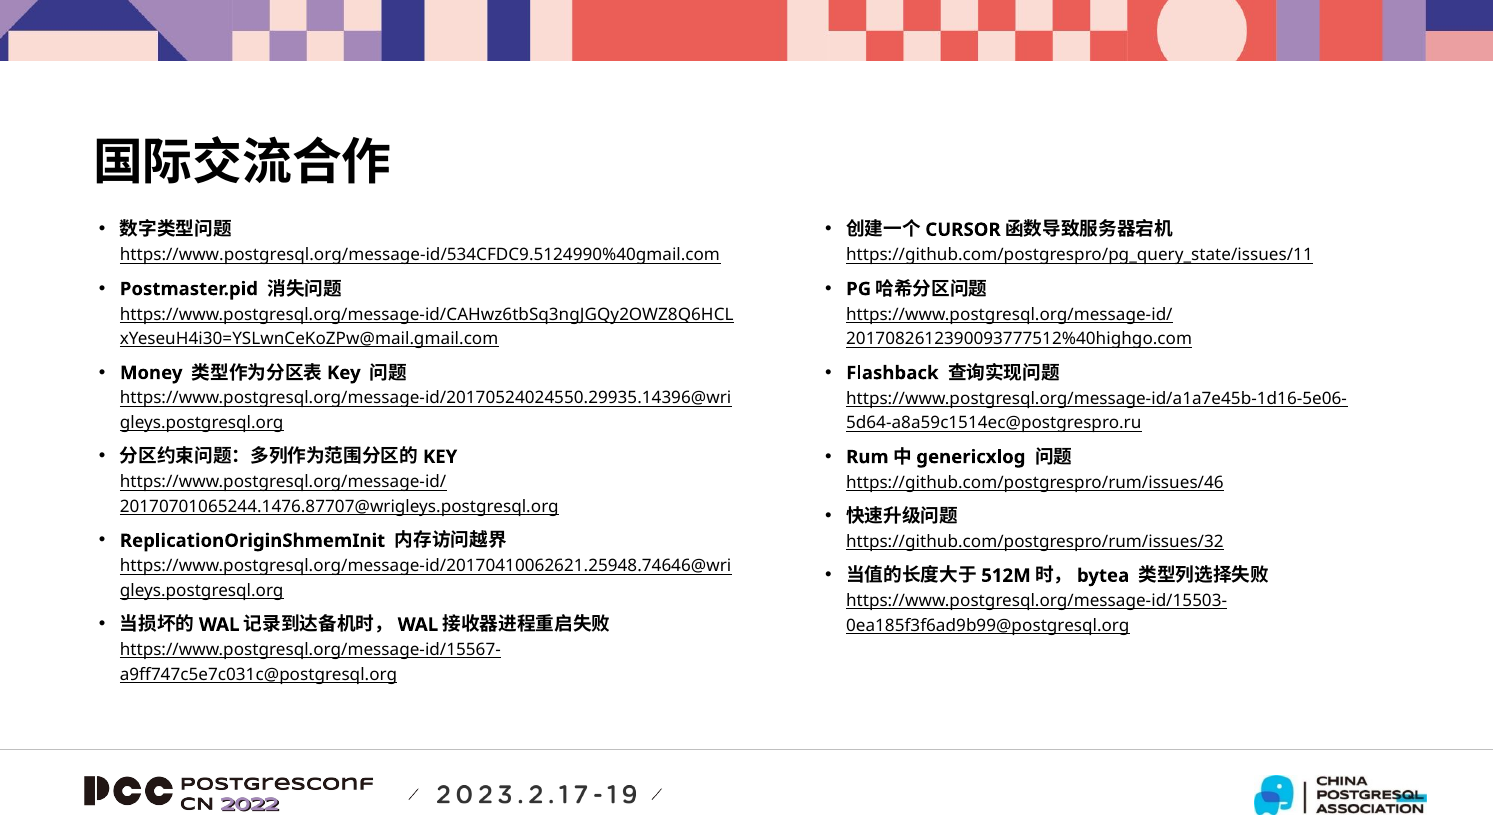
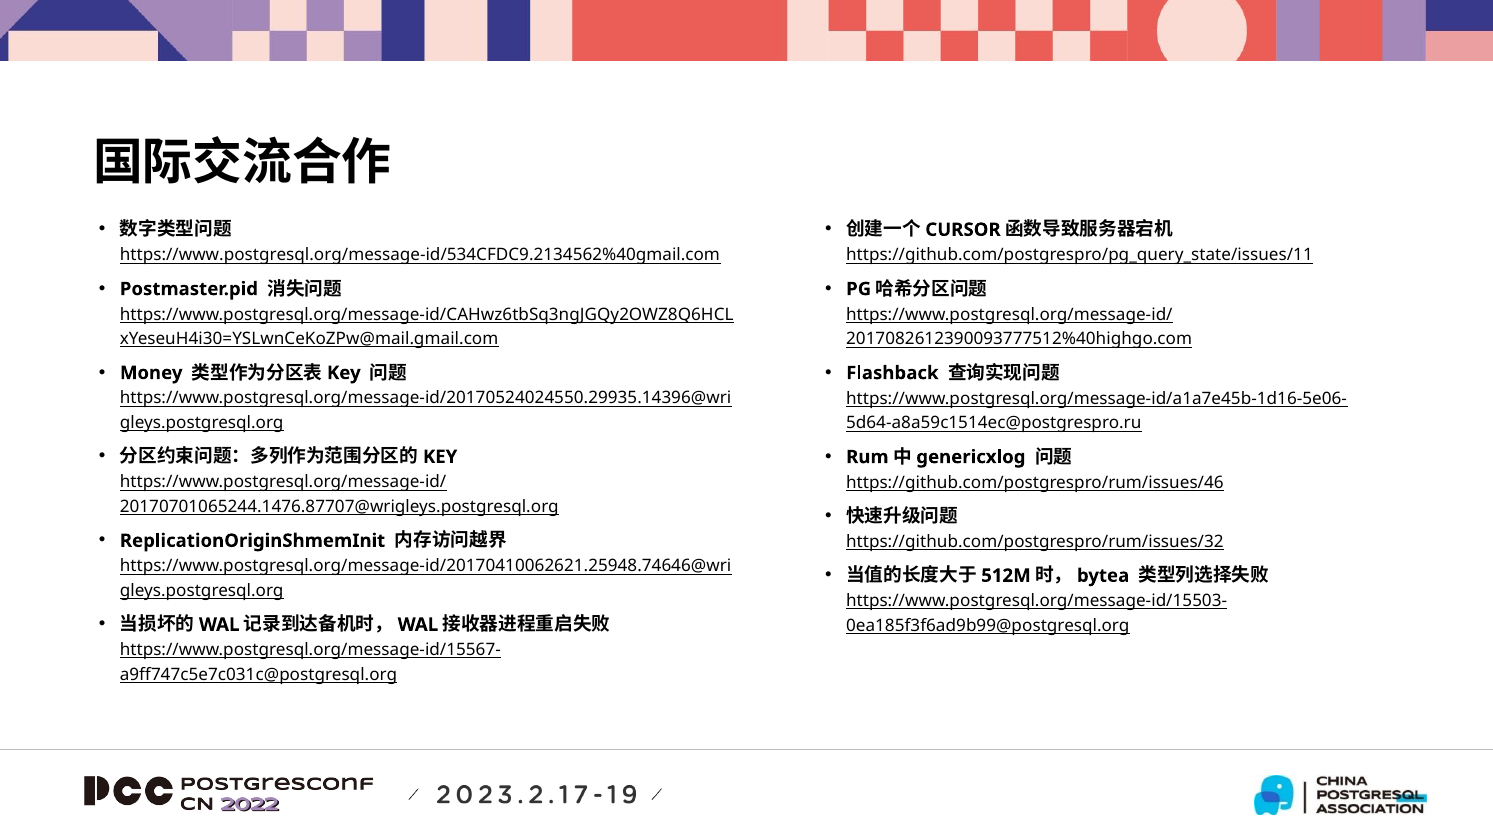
https://www.postgresql.org/message-id/534CFDC9.5124990%40gmail.com: https://www.postgresql.org/message-id/534CFDC9.5124990%40gmail.com -> https://www.postgresql.org/message-id/534CFDC9.2134562%40gmail.com
